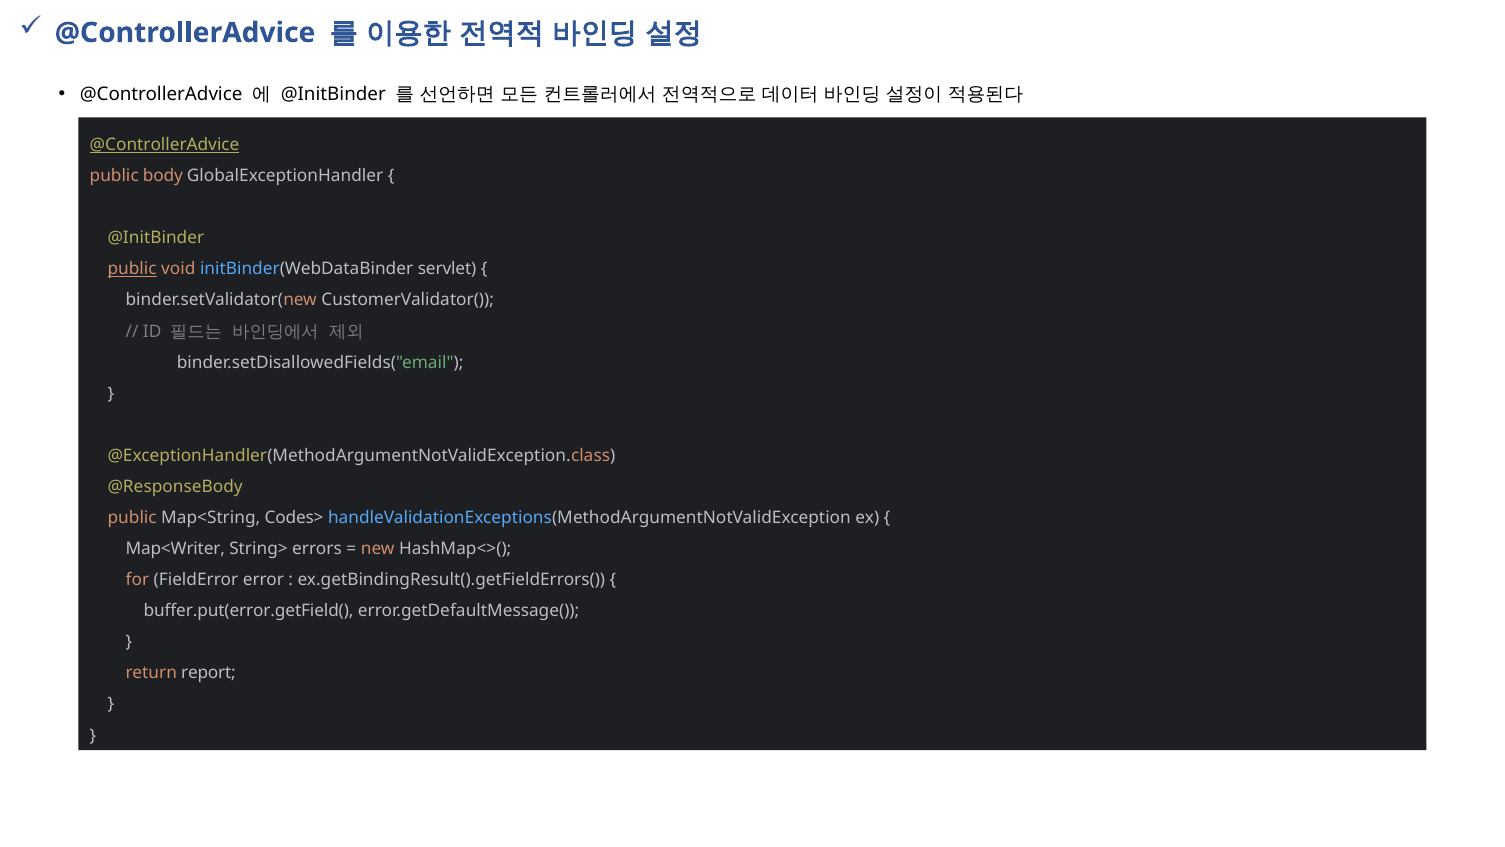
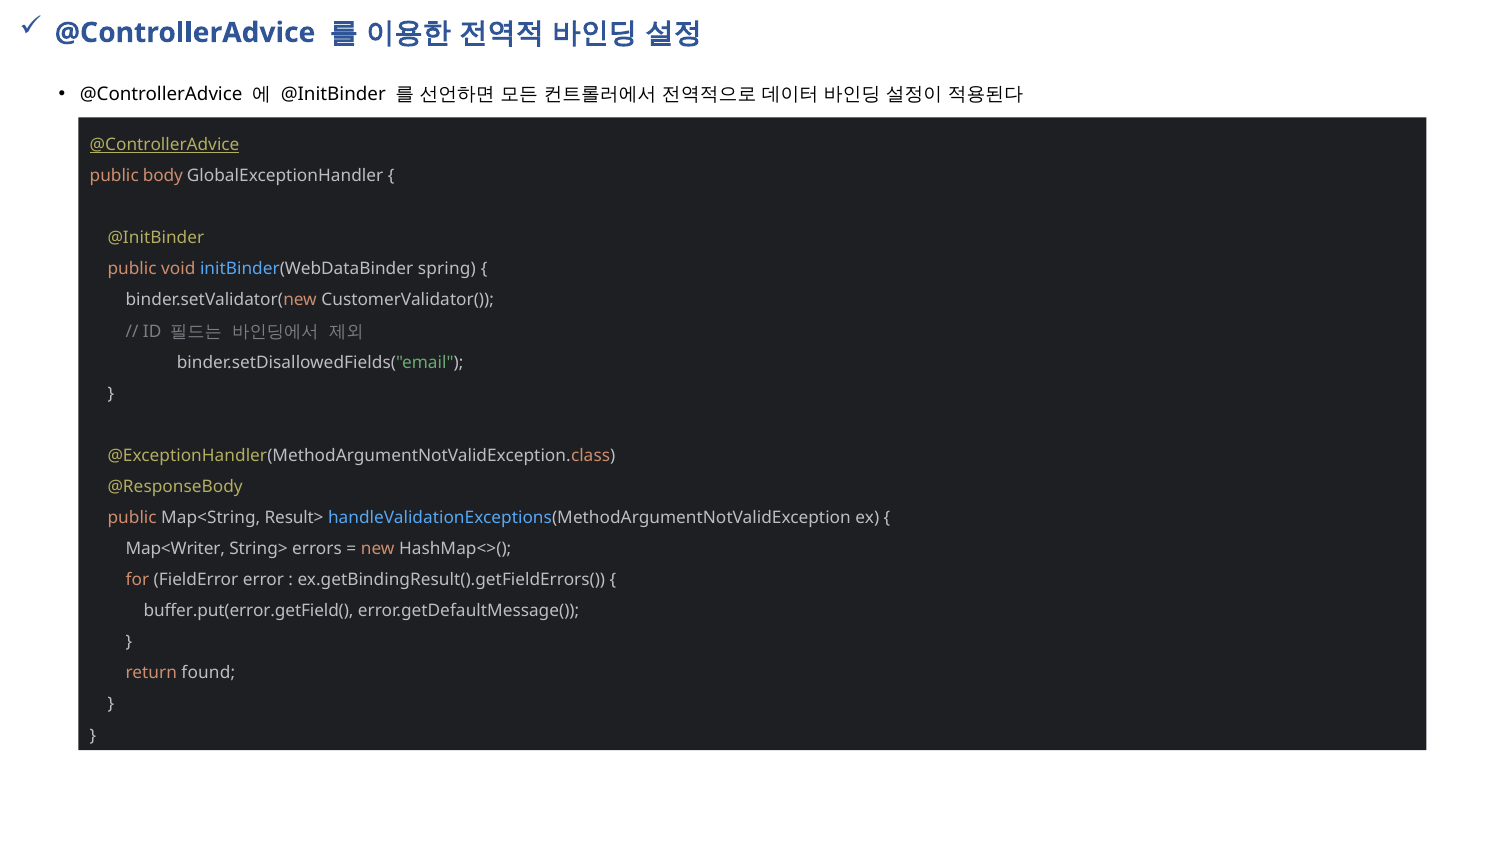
public at (132, 269) underline: present -> none
servlet: servlet -> spring
Codes>: Codes> -> Result>
report: report -> found
